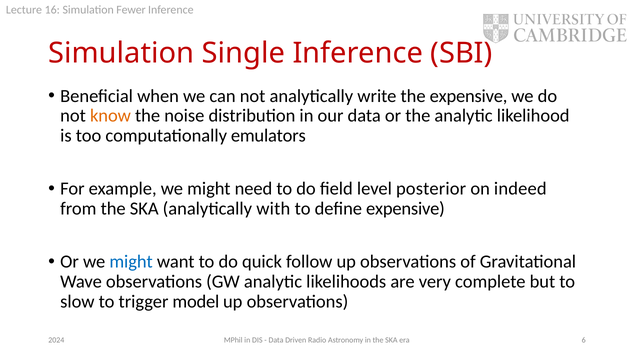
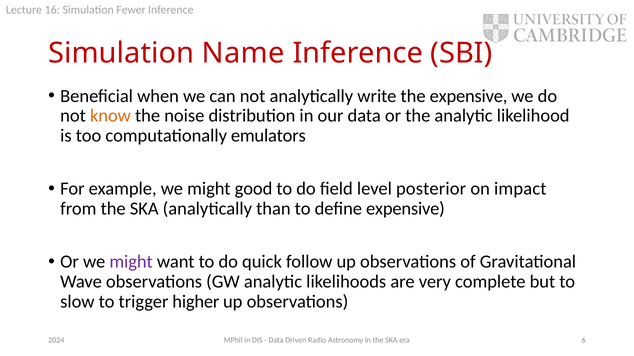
Single: Single -> Name
need: need -> good
indeed: indeed -> impact
with: with -> than
might at (131, 262) colour: blue -> purple
model: model -> higher
